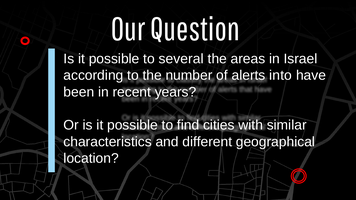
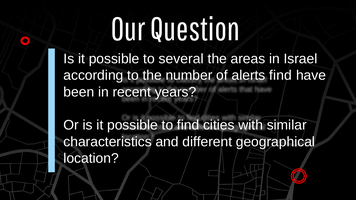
alerts into: into -> find
